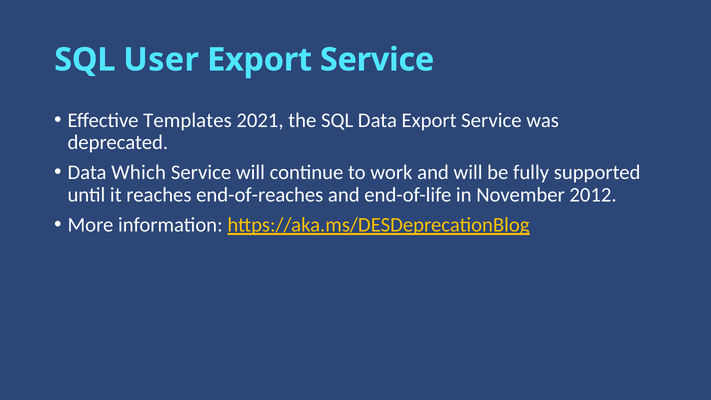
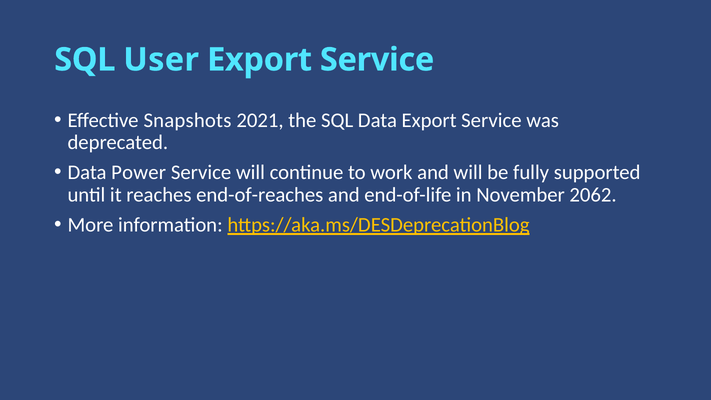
Templates: Templates -> Snapshots
Which: Which -> Power
2012: 2012 -> 2062
